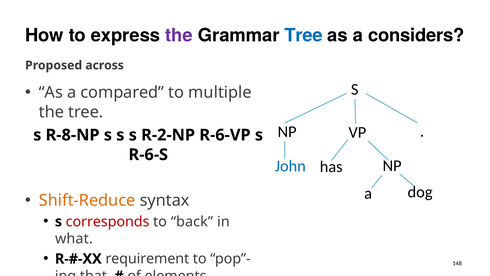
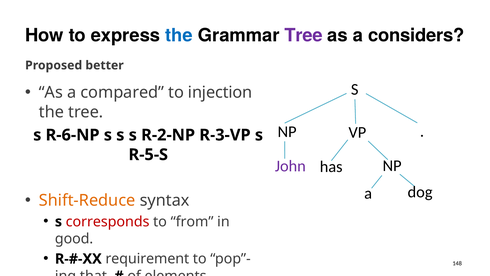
the at (179, 35) colour: purple -> blue
Tree at (304, 35) colour: blue -> purple
across: across -> better
multiple: multiple -> injection
R-8-NP: R-8-NP -> R-6-NP
R-6-VP: R-6-VP -> R-3-VP
R-6-S: R-6-S -> R-5-S
John colour: blue -> purple
to back: back -> from
what: what -> good
